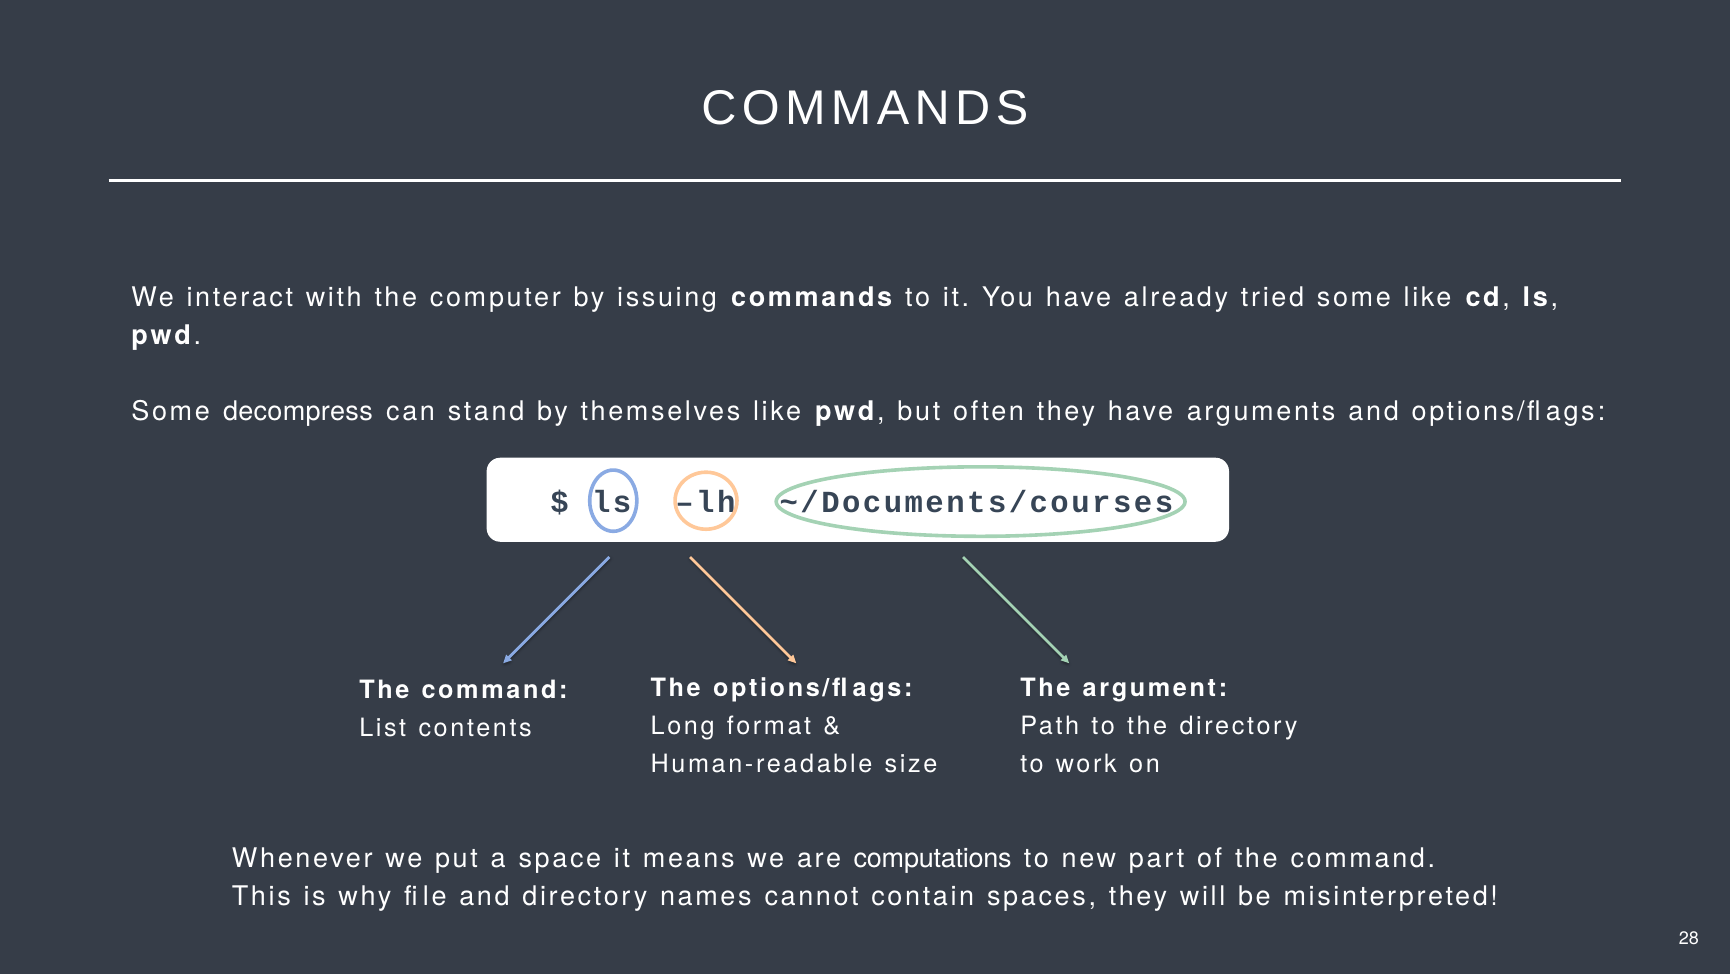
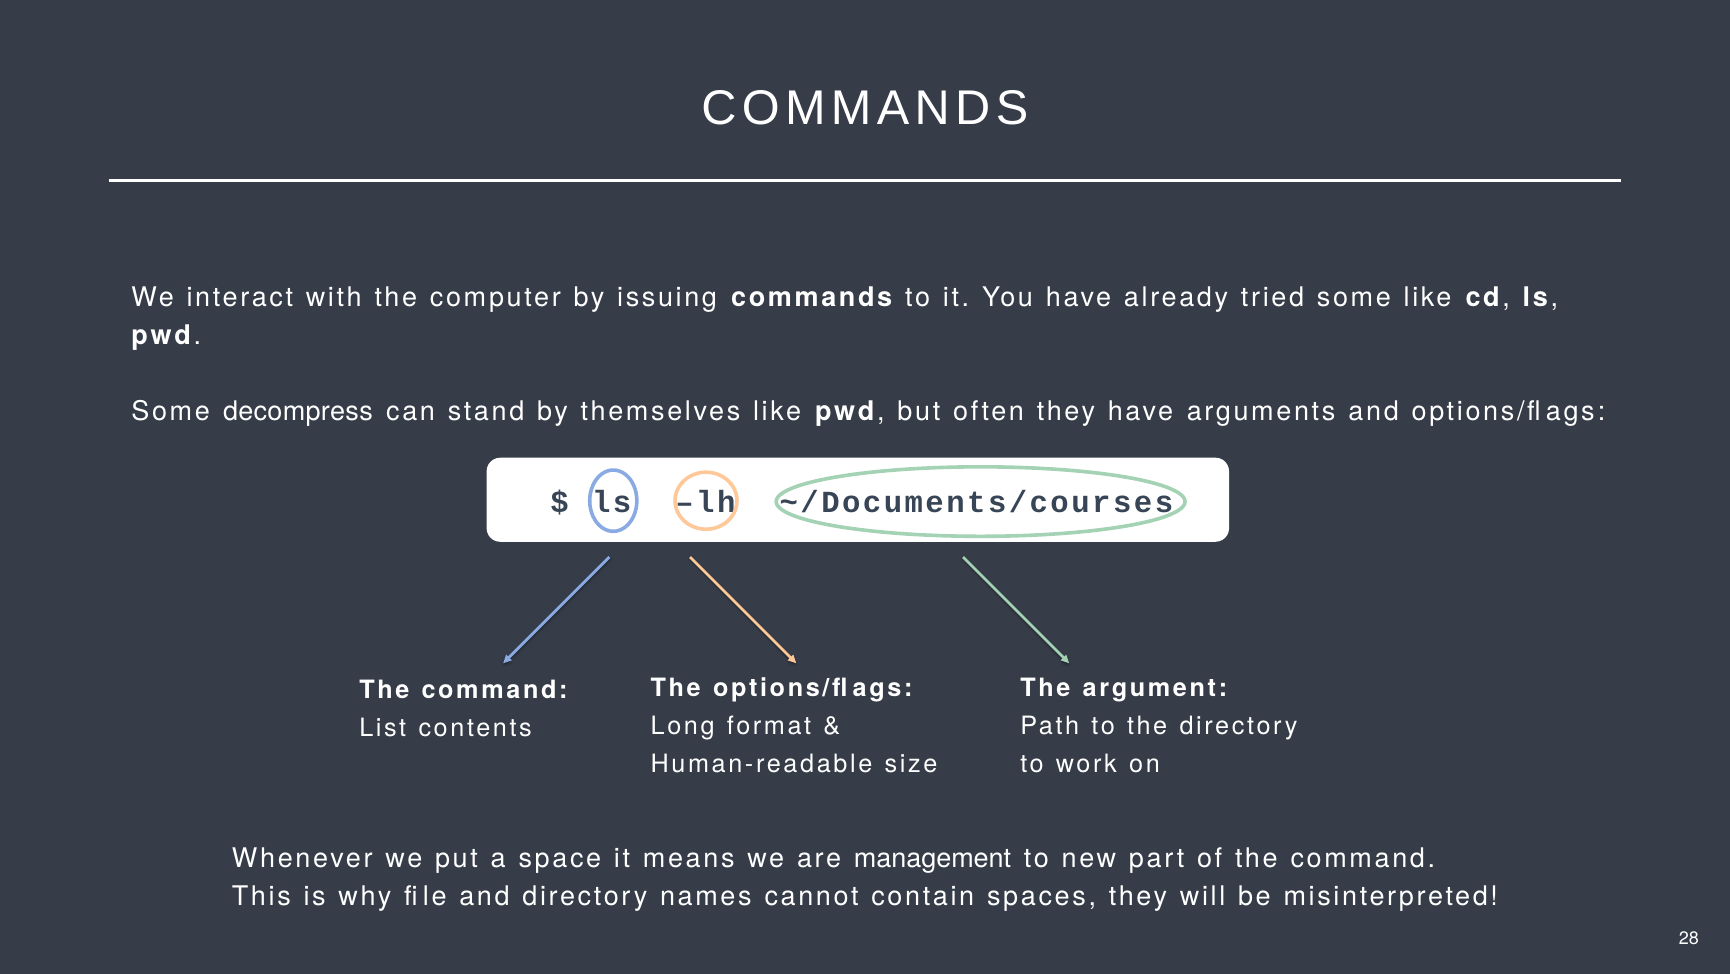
computations: computations -> management
